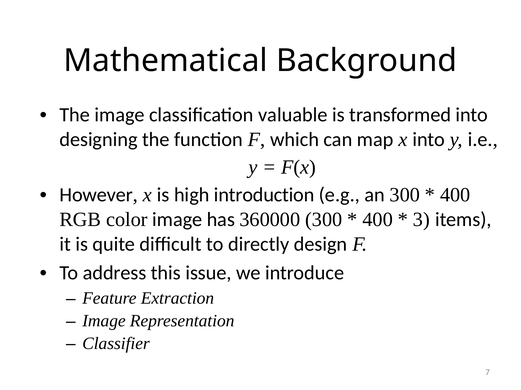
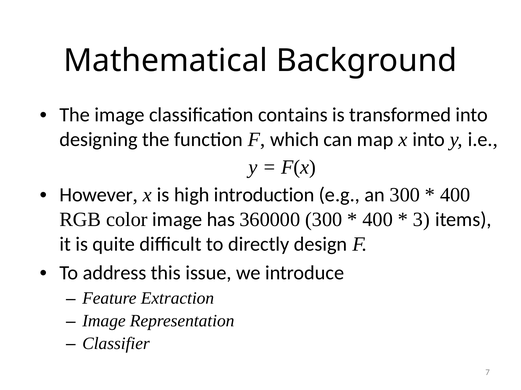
valuable: valuable -> contains
